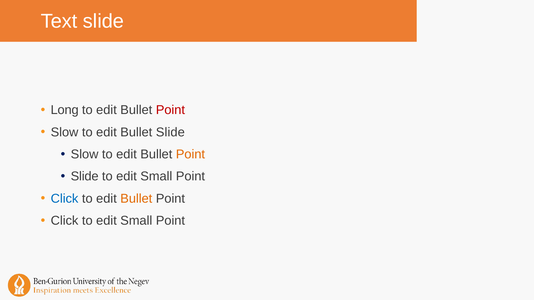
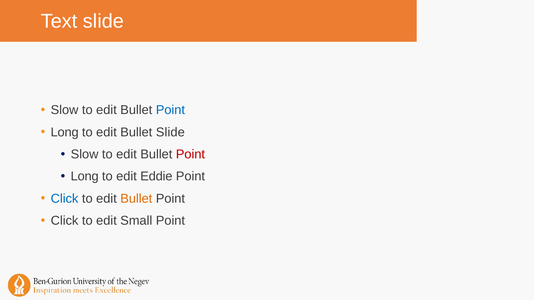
Long at (65, 110): Long -> Slow
Point at (170, 110) colour: red -> blue
Slow at (65, 132): Slow -> Long
Point at (190, 154) colour: orange -> red
Slide at (85, 177): Slide -> Long
Small at (156, 177): Small -> Eddie
